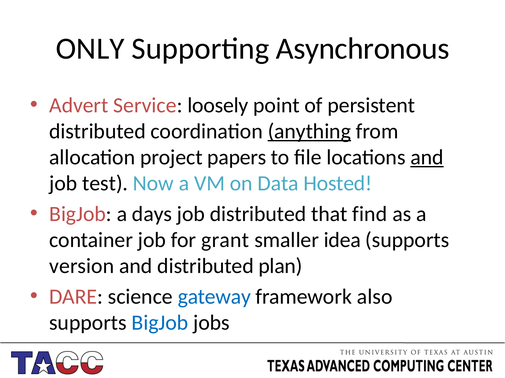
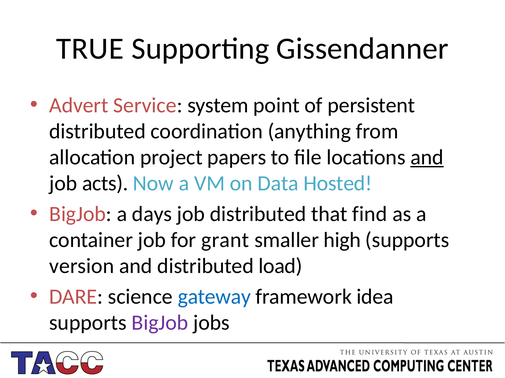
ONLY: ONLY -> TRUE
Asynchronous: Asynchronous -> Gissendanner
loosely: loosely -> system
anything underline: present -> none
test: test -> acts
idea: idea -> high
plan: plan -> load
also: also -> idea
BigJob at (160, 323) colour: blue -> purple
